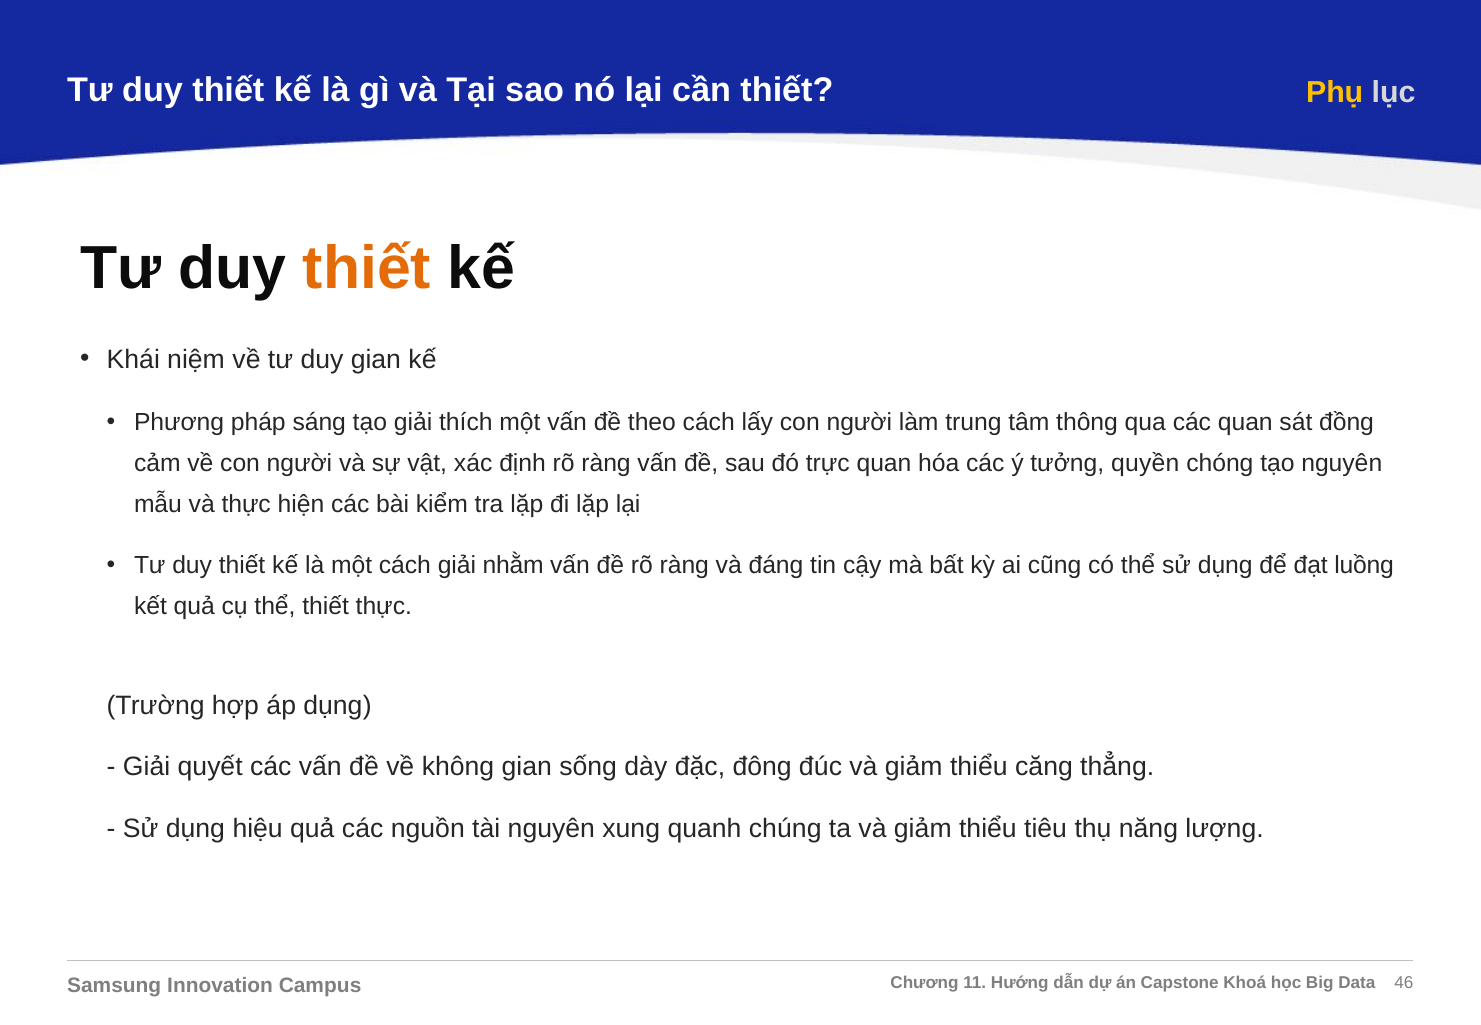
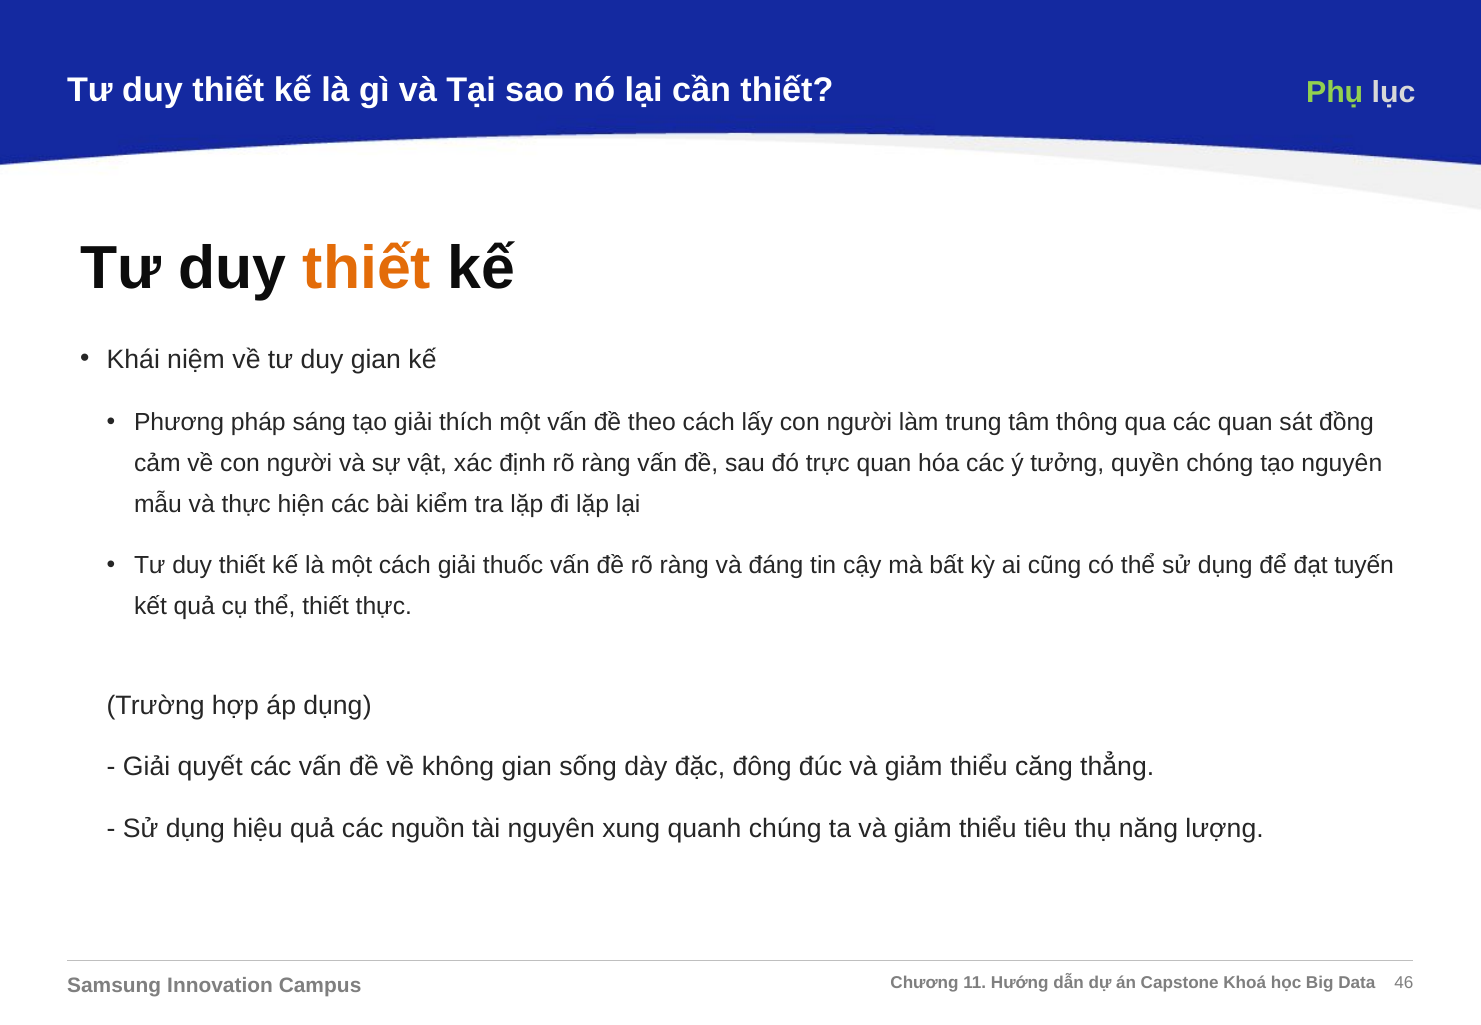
Phụ colour: yellow -> light green
nhằm: nhằm -> thuốc
luồng: luồng -> tuyến
